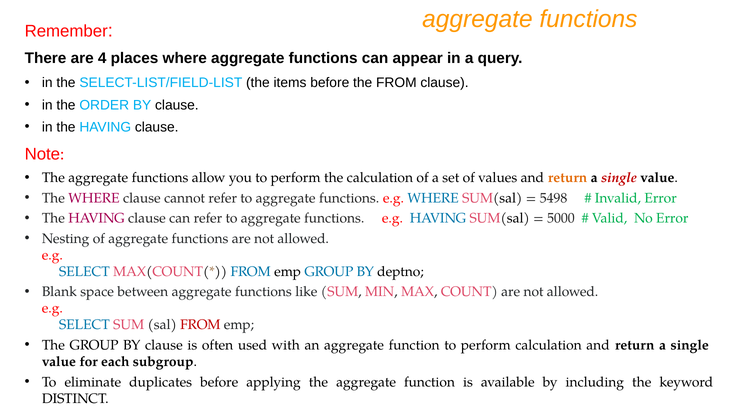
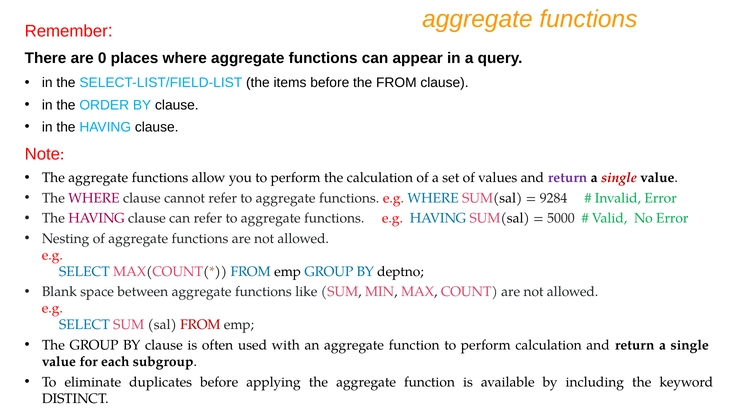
4: 4 -> 0
return at (568, 178) colour: orange -> purple
5498: 5498 -> 9284
